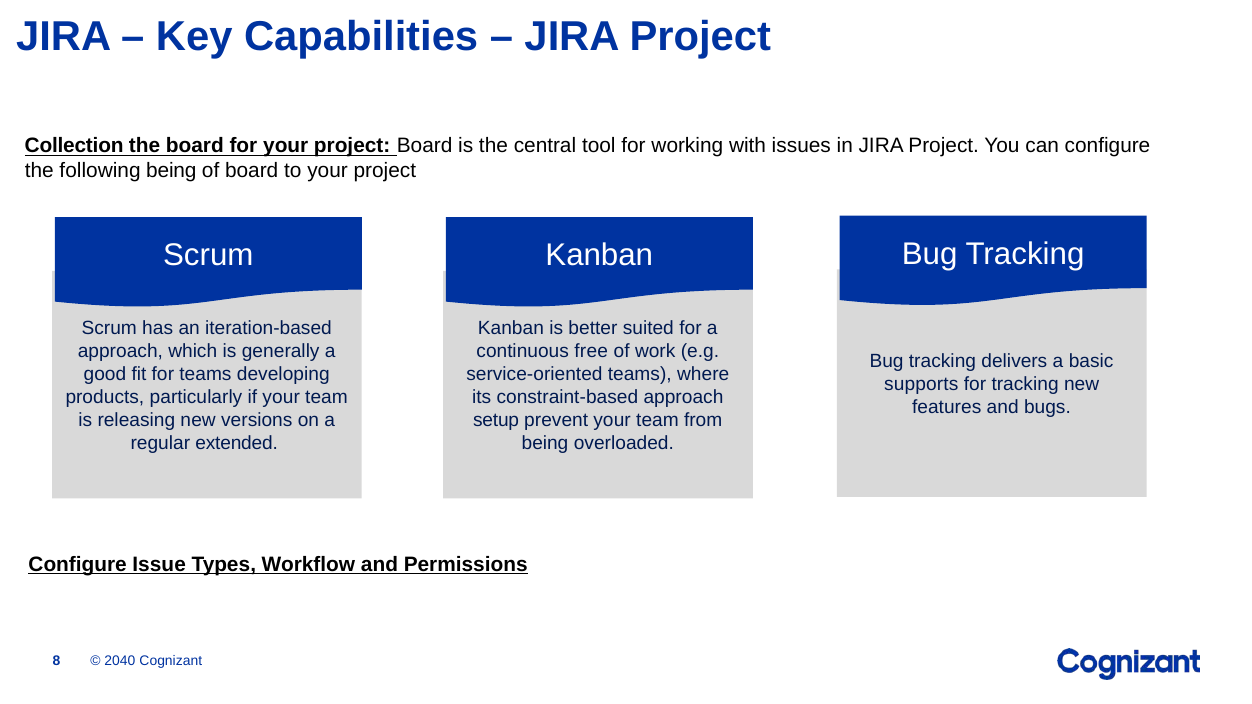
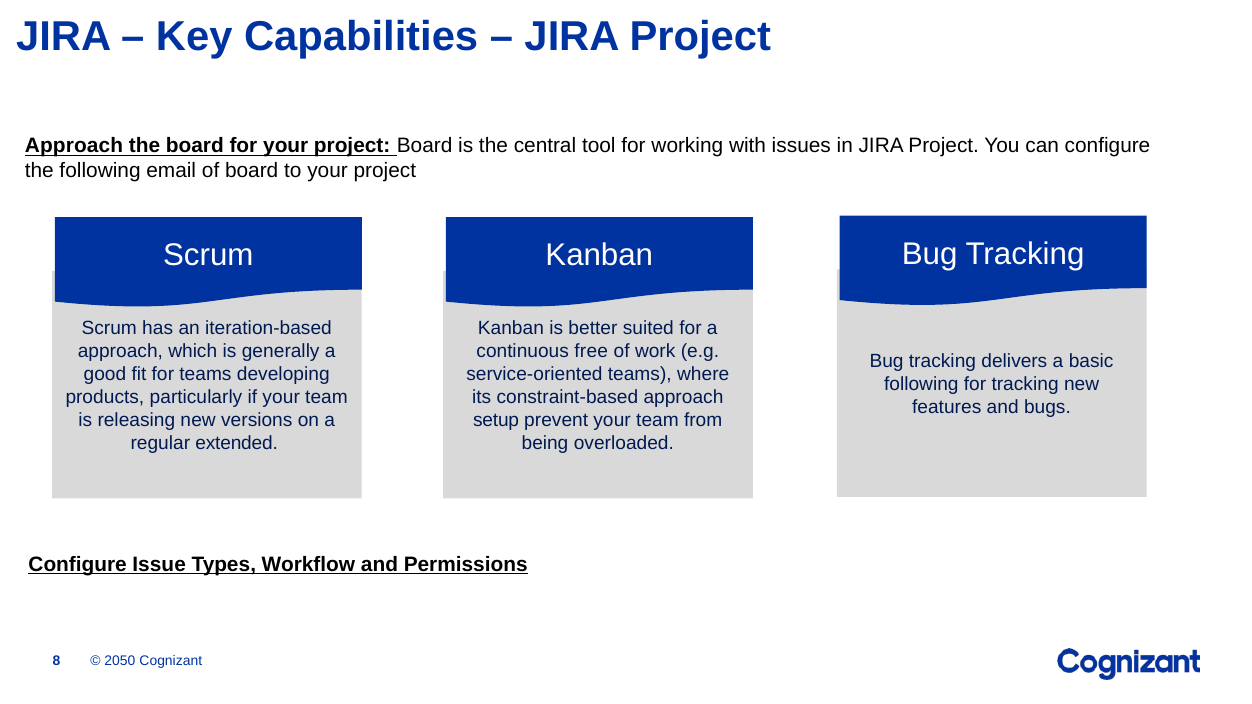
Collection at (74, 146): Collection -> Approach
following being: being -> email
supports at (921, 385): supports -> following
2040: 2040 -> 2050
